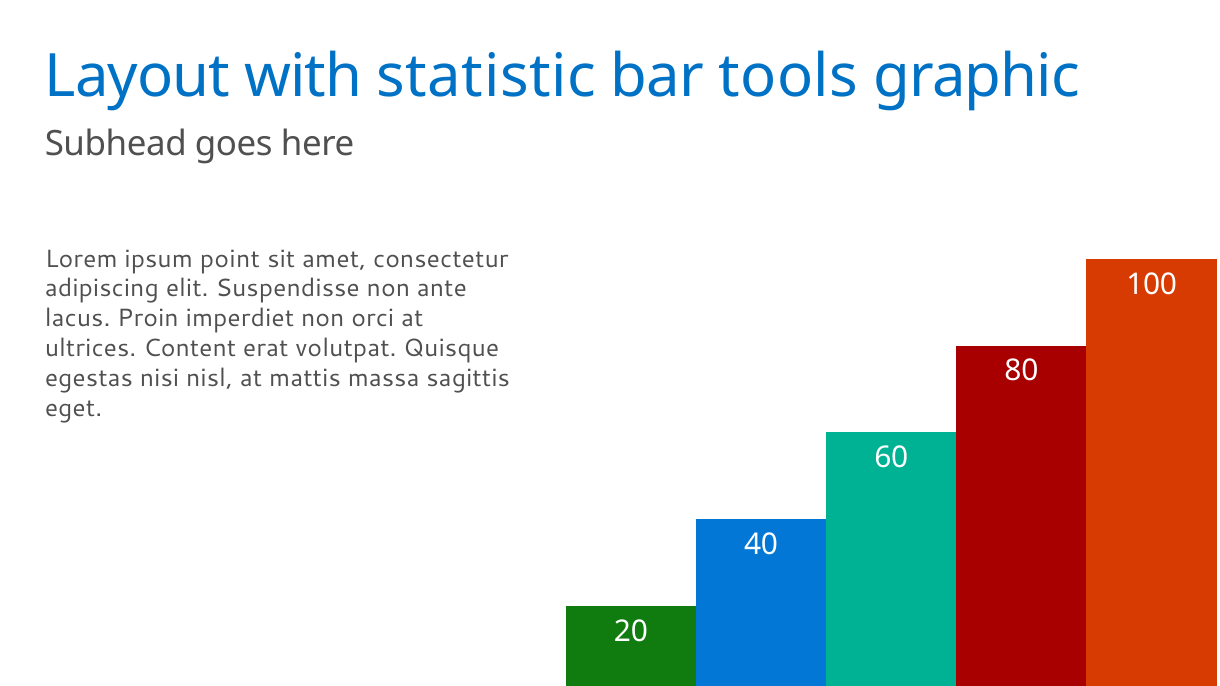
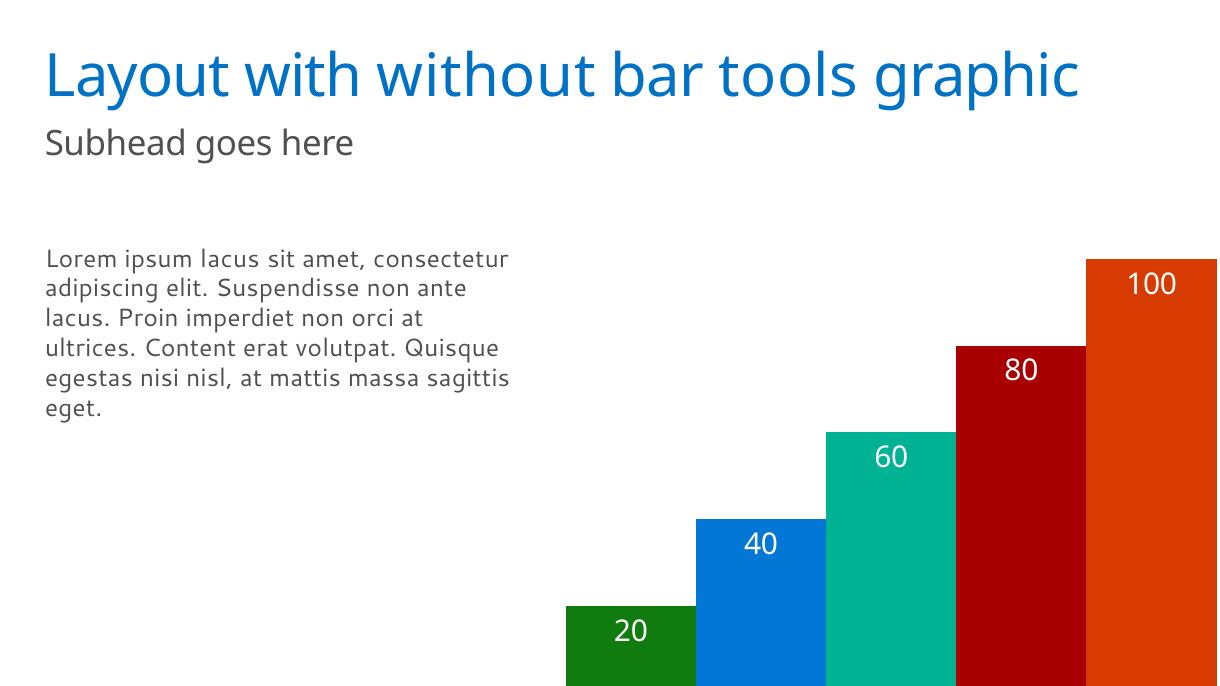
statistic: statistic -> without
ipsum point: point -> lacus
